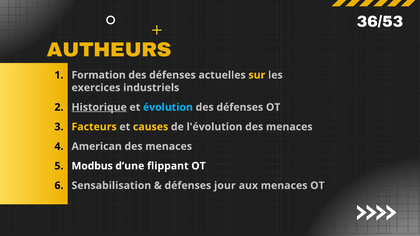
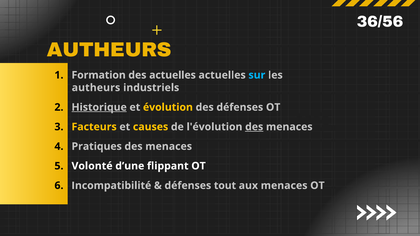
36/53: 36/53 -> 36/56
défenses at (172, 75): défenses -> actuelles
sur colour: yellow -> light blue
exercices at (96, 88): exercices -> autheurs
évolution colour: light blue -> yellow
des at (254, 127) underline: none -> present
American: American -> Pratiques
Modbus: Modbus -> Volonté
Sensabilisation: Sensabilisation -> Incompatibilité
jour: jour -> tout
